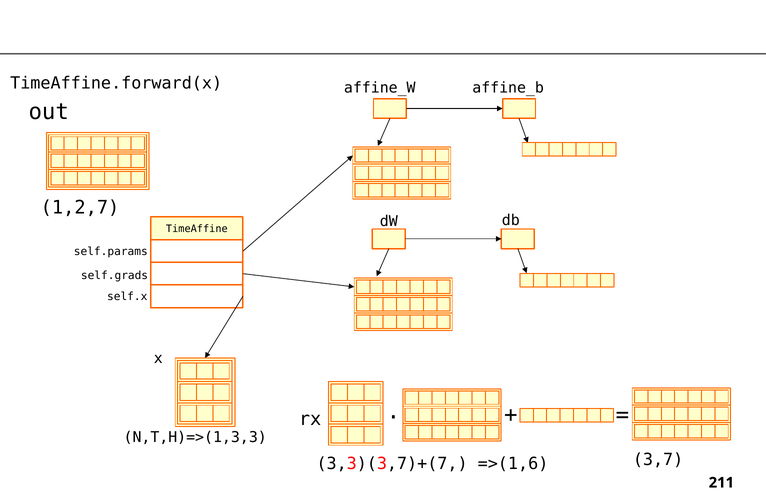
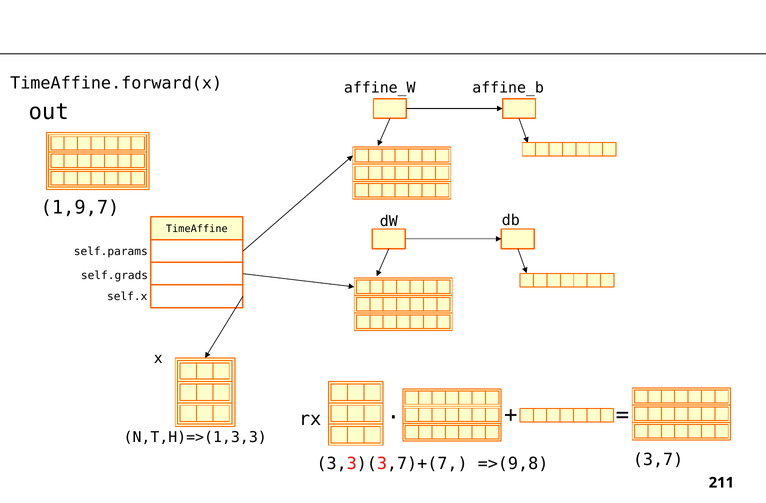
1,2,7: 1,2,7 -> 1,9,7
=>(1,6: =>(1,6 -> =>(9,8
